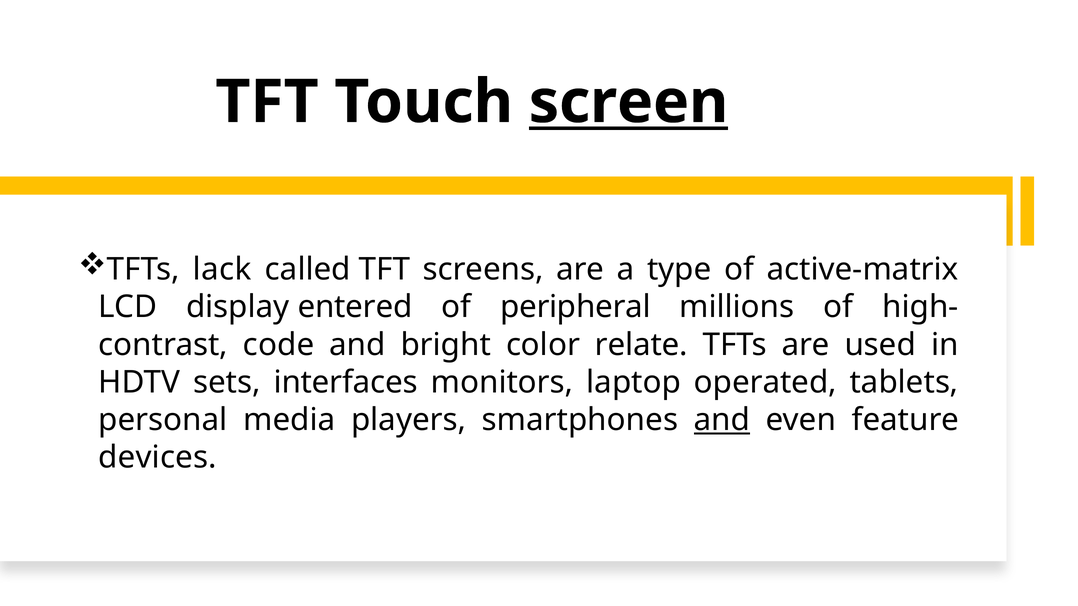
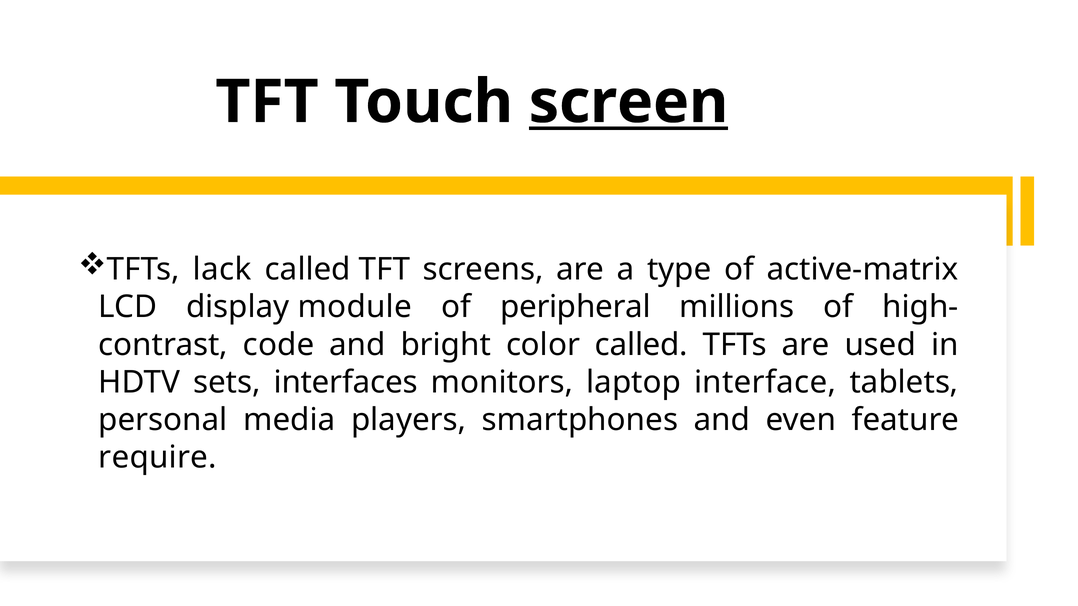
entered: entered -> module
color relate: relate -> called
operated: operated -> interface
and at (722, 420) underline: present -> none
devices: devices -> require
